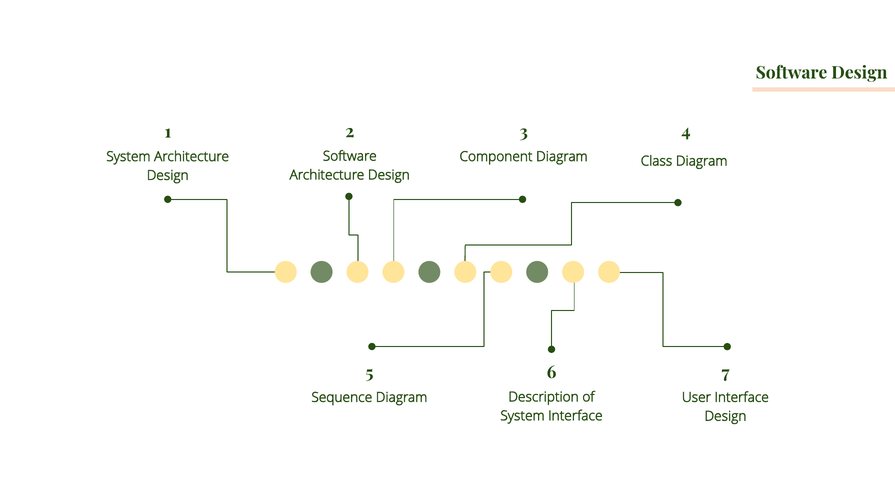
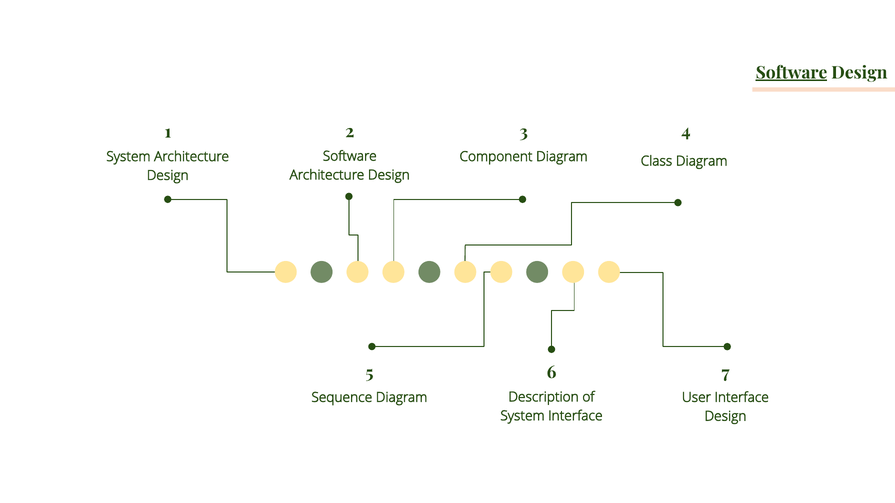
Software at (791, 73) underline: none -> present
